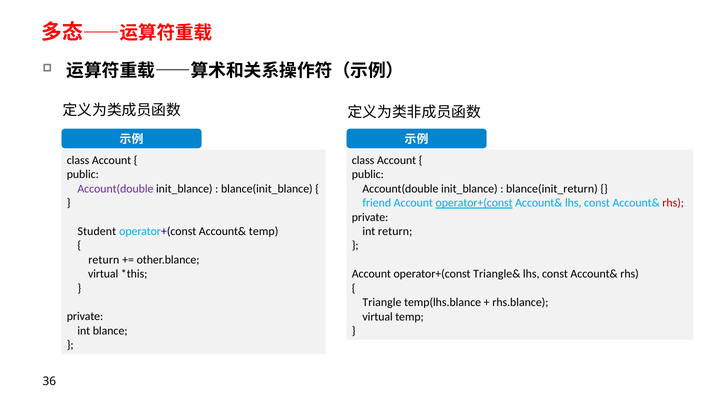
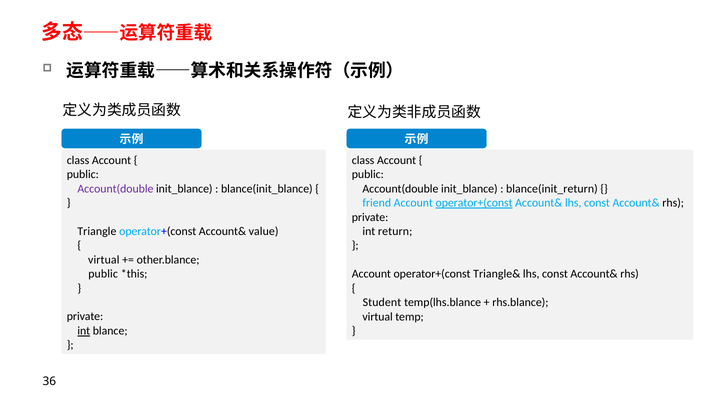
rhs at (673, 203) colour: red -> black
Student: Student -> Triangle
Account& temp: temp -> value
return at (104, 259): return -> virtual
virtual at (103, 274): virtual -> public
Triangle: Triangle -> Student
int at (84, 330) underline: none -> present
